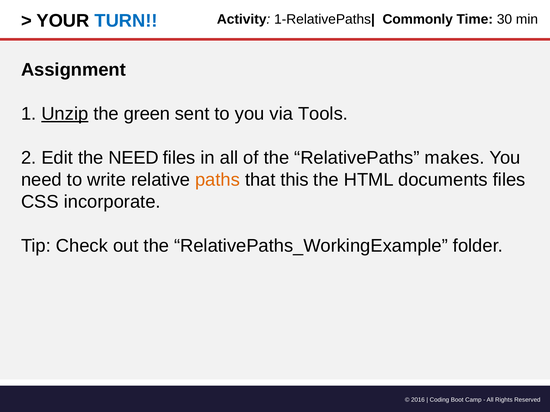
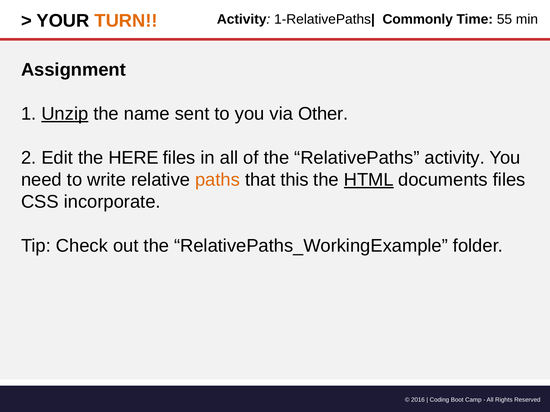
TURN colour: blue -> orange
30: 30 -> 55
green: green -> name
Tools: Tools -> Other
the NEED: NEED -> HERE
RelativePaths makes: makes -> activity
HTML underline: none -> present
